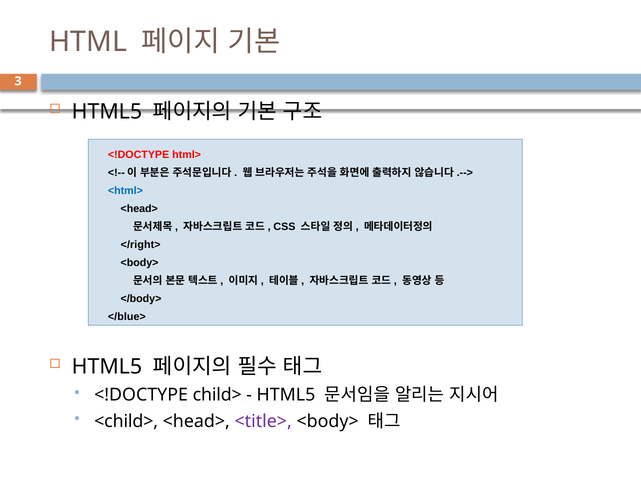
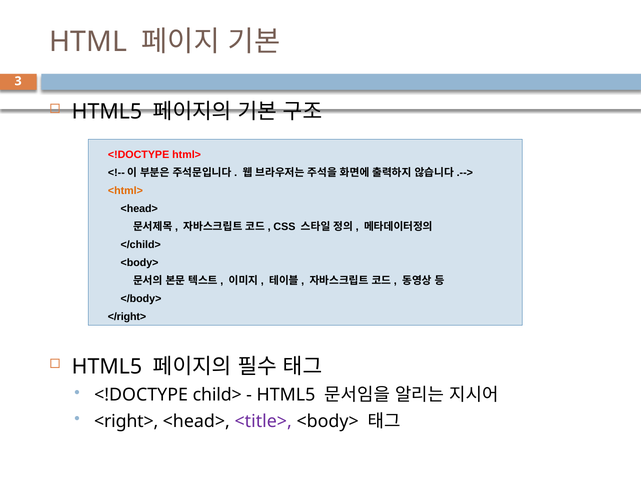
<html> colour: blue -> orange
</right>: </right> -> </child>
</blue>: </blue> -> </right>
<child>: <child> -> <right>
